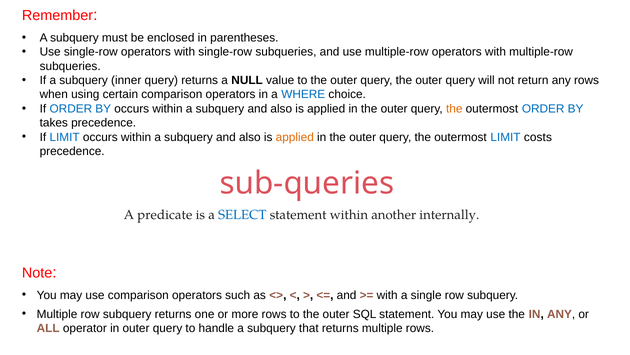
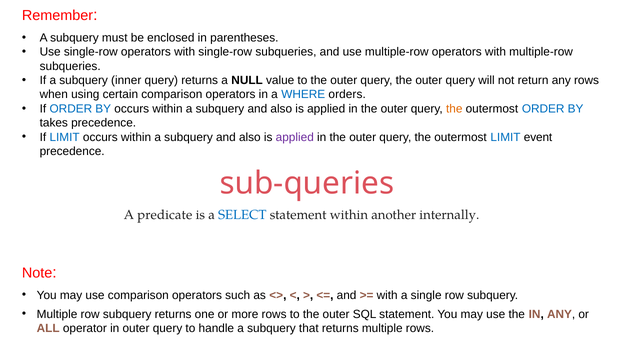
choice: choice -> orders
applied at (295, 137) colour: orange -> purple
costs: costs -> event
